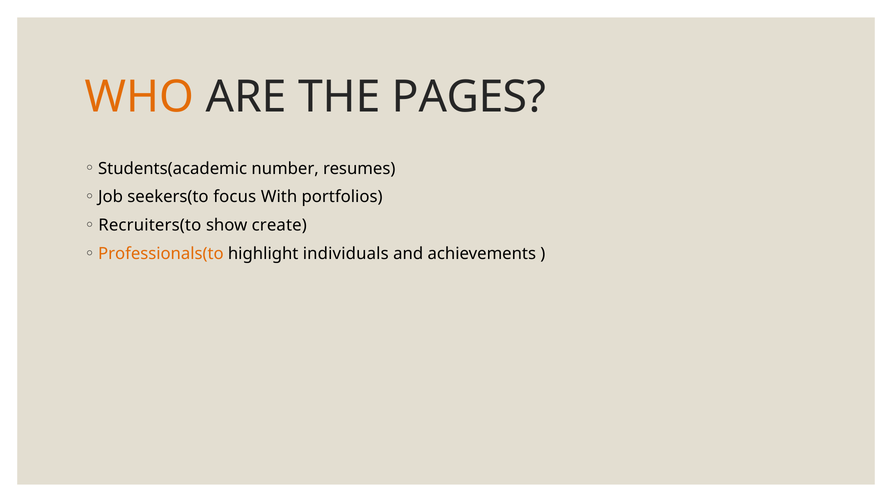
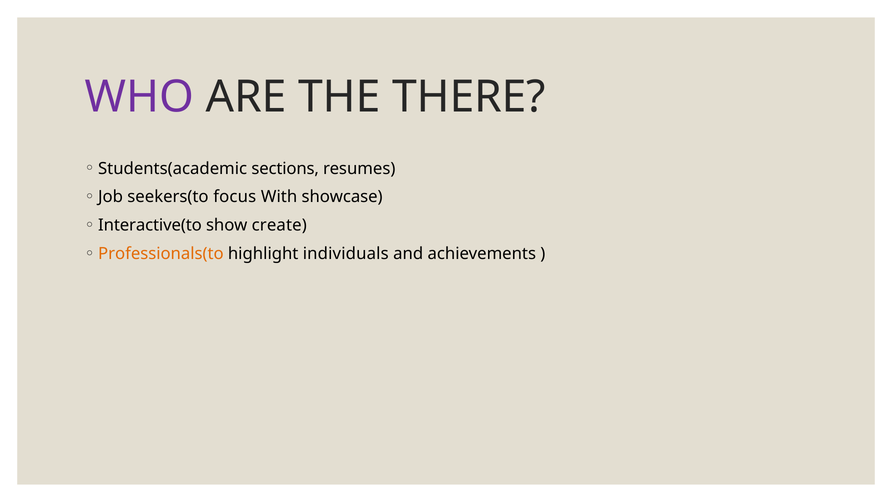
WHO colour: orange -> purple
PAGES: PAGES -> THERE
number: number -> sections
portfolios: portfolios -> showcase
Recruiters(to: Recruiters(to -> Interactive(to
